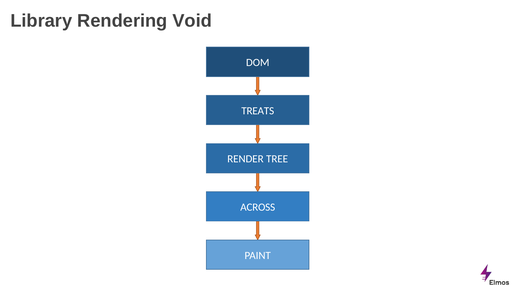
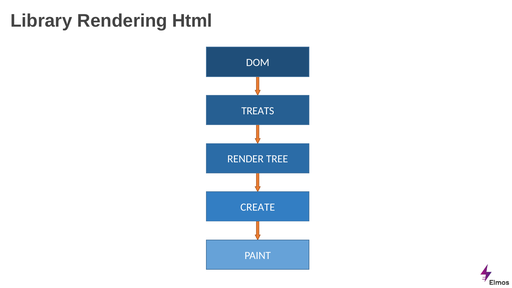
Void: Void -> Html
ACROSS: ACROSS -> CREATE
